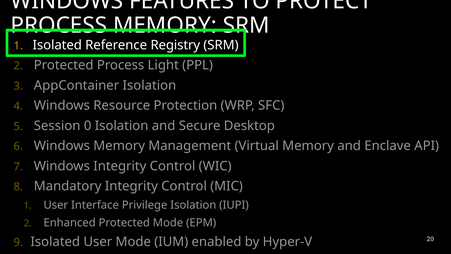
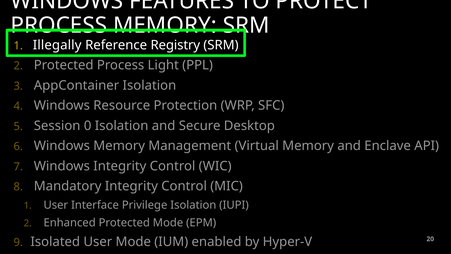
Isolated at (57, 45): Isolated -> Illegally
